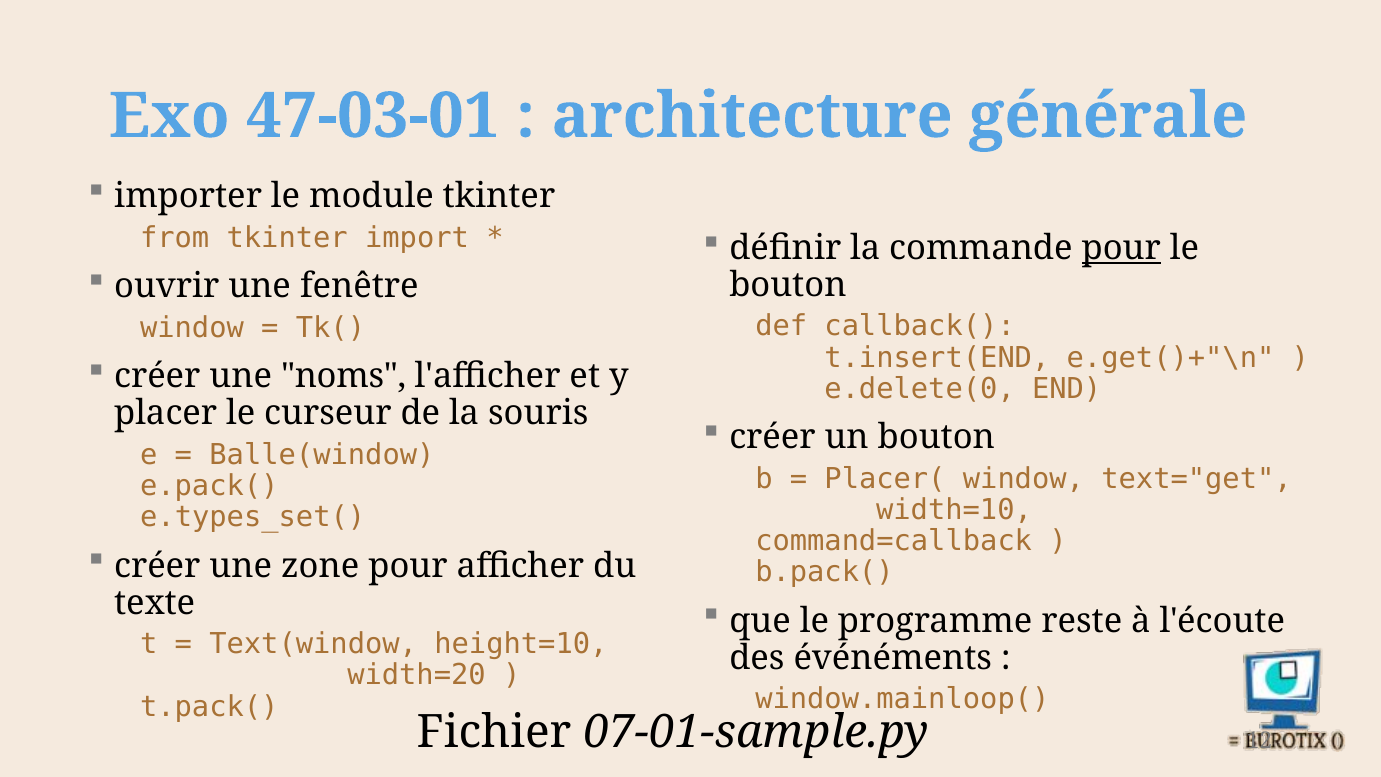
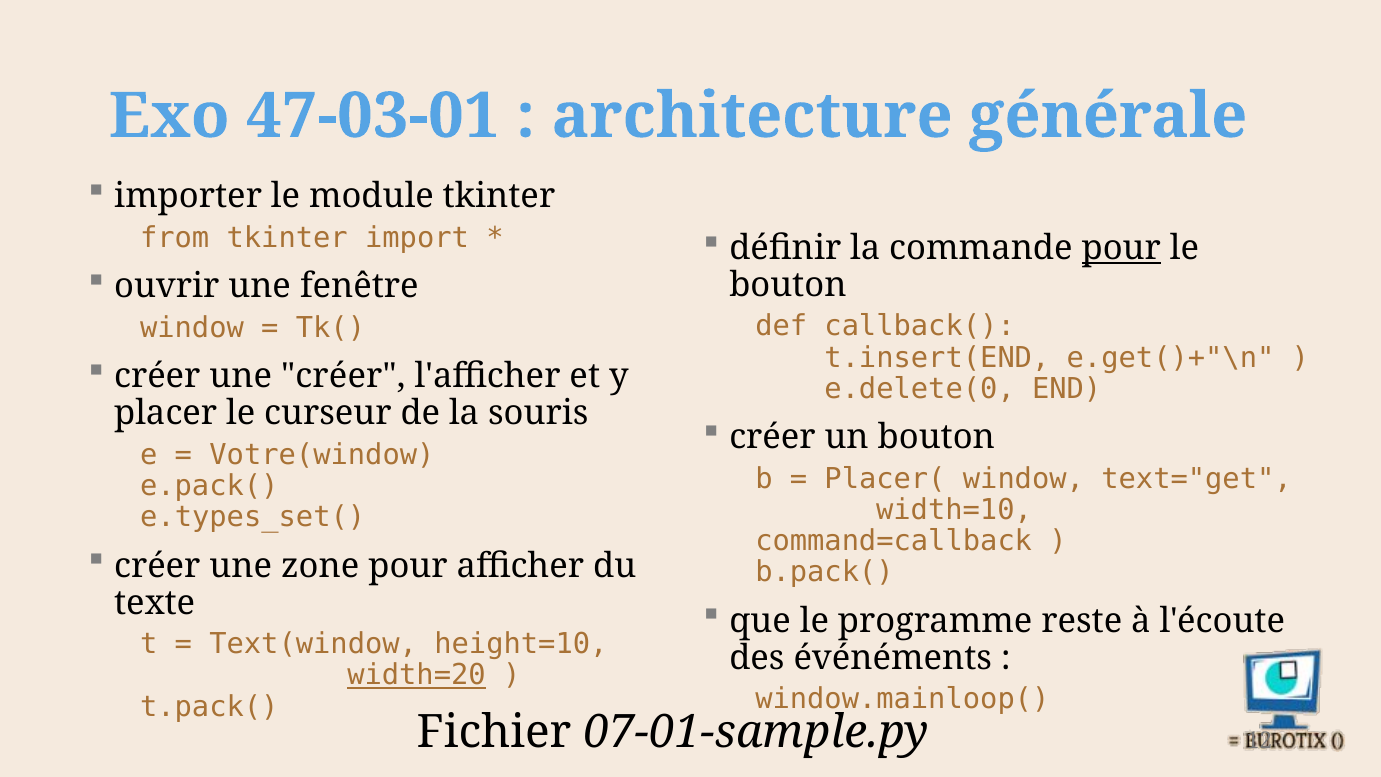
une noms: noms -> créer
Balle(window: Balle(window -> Votre(window
width=20 underline: none -> present
